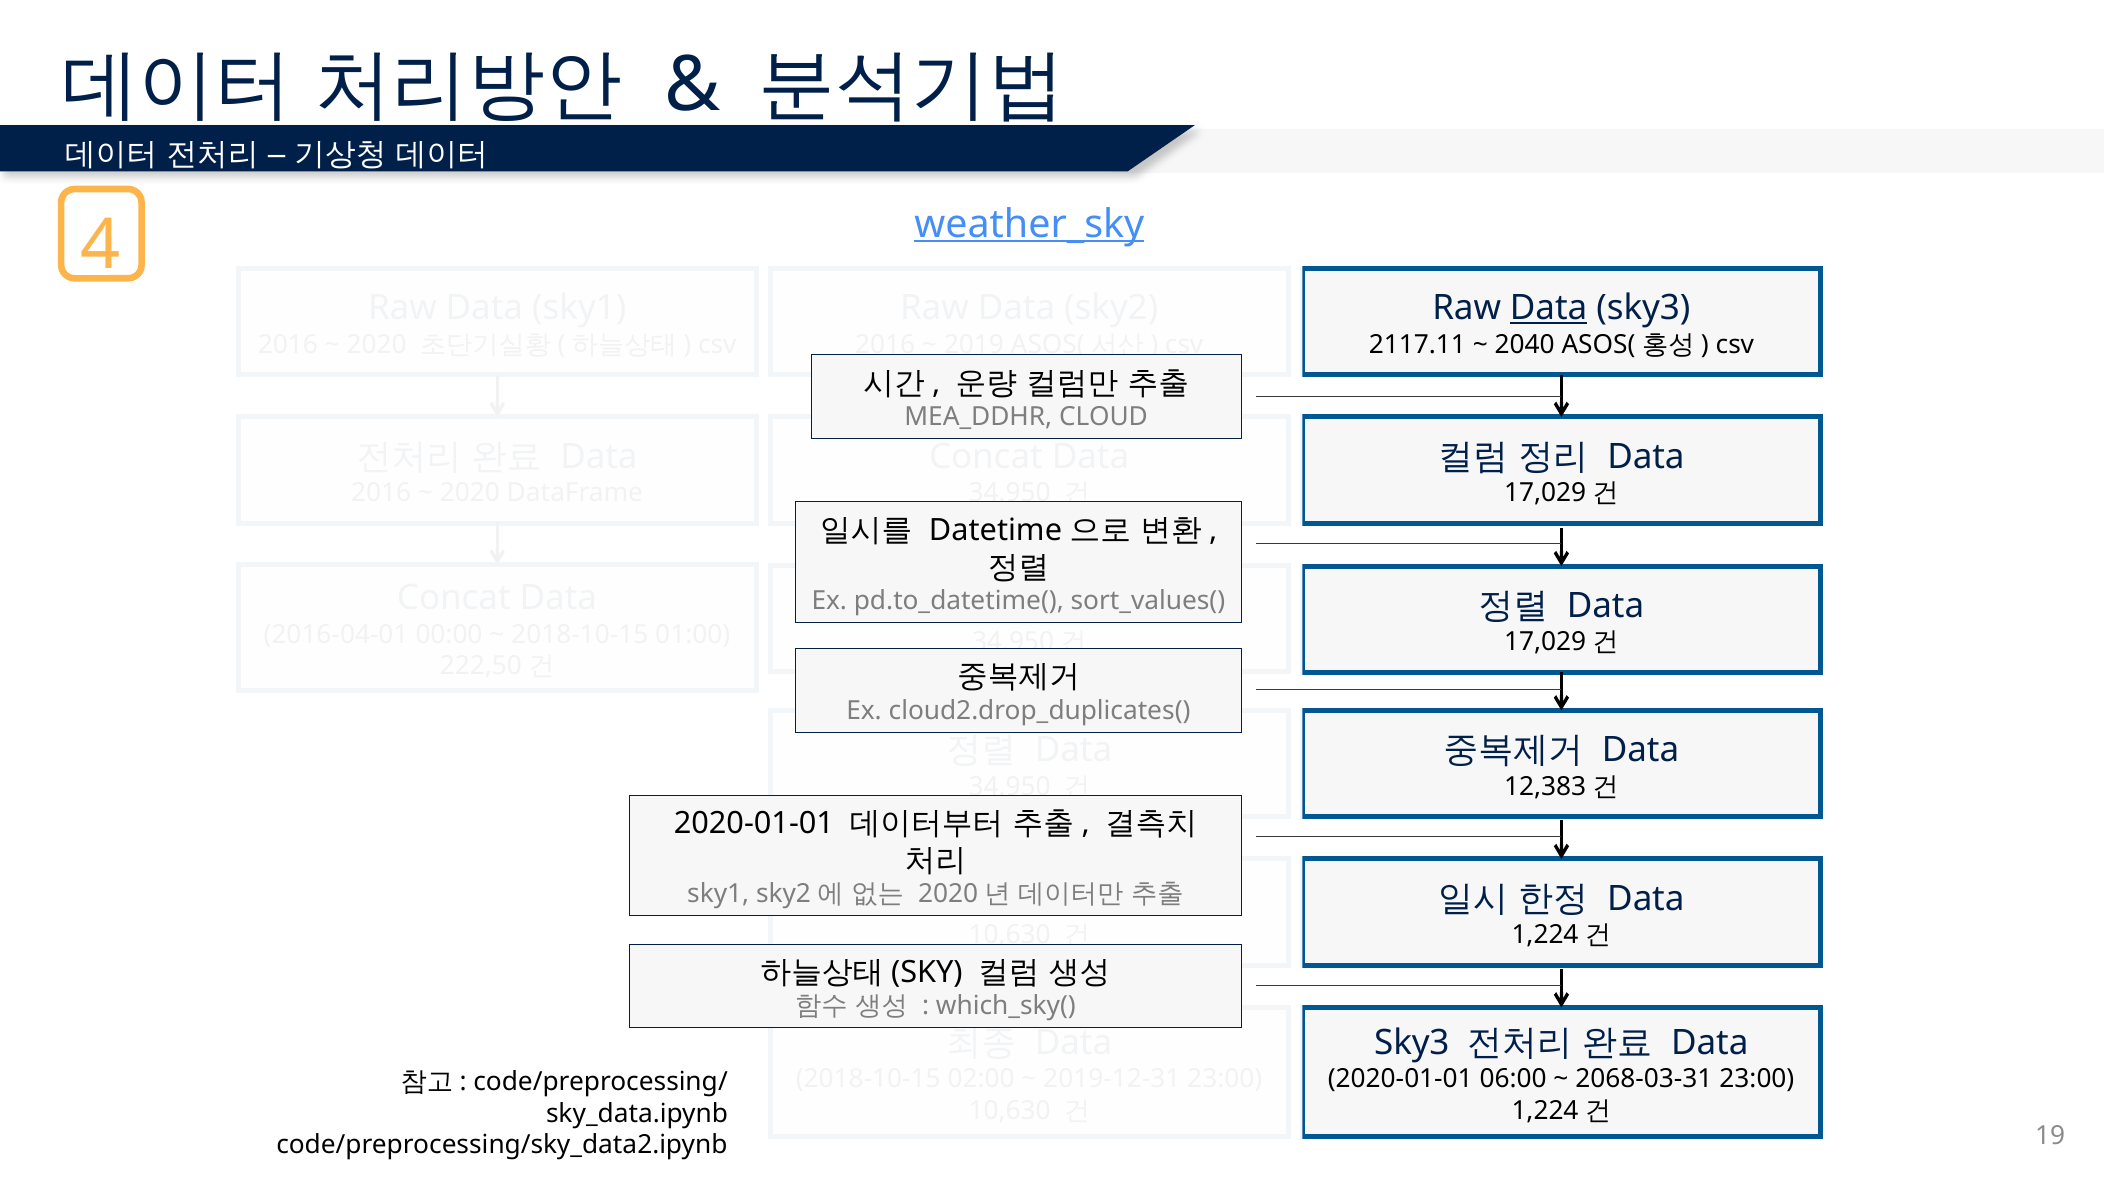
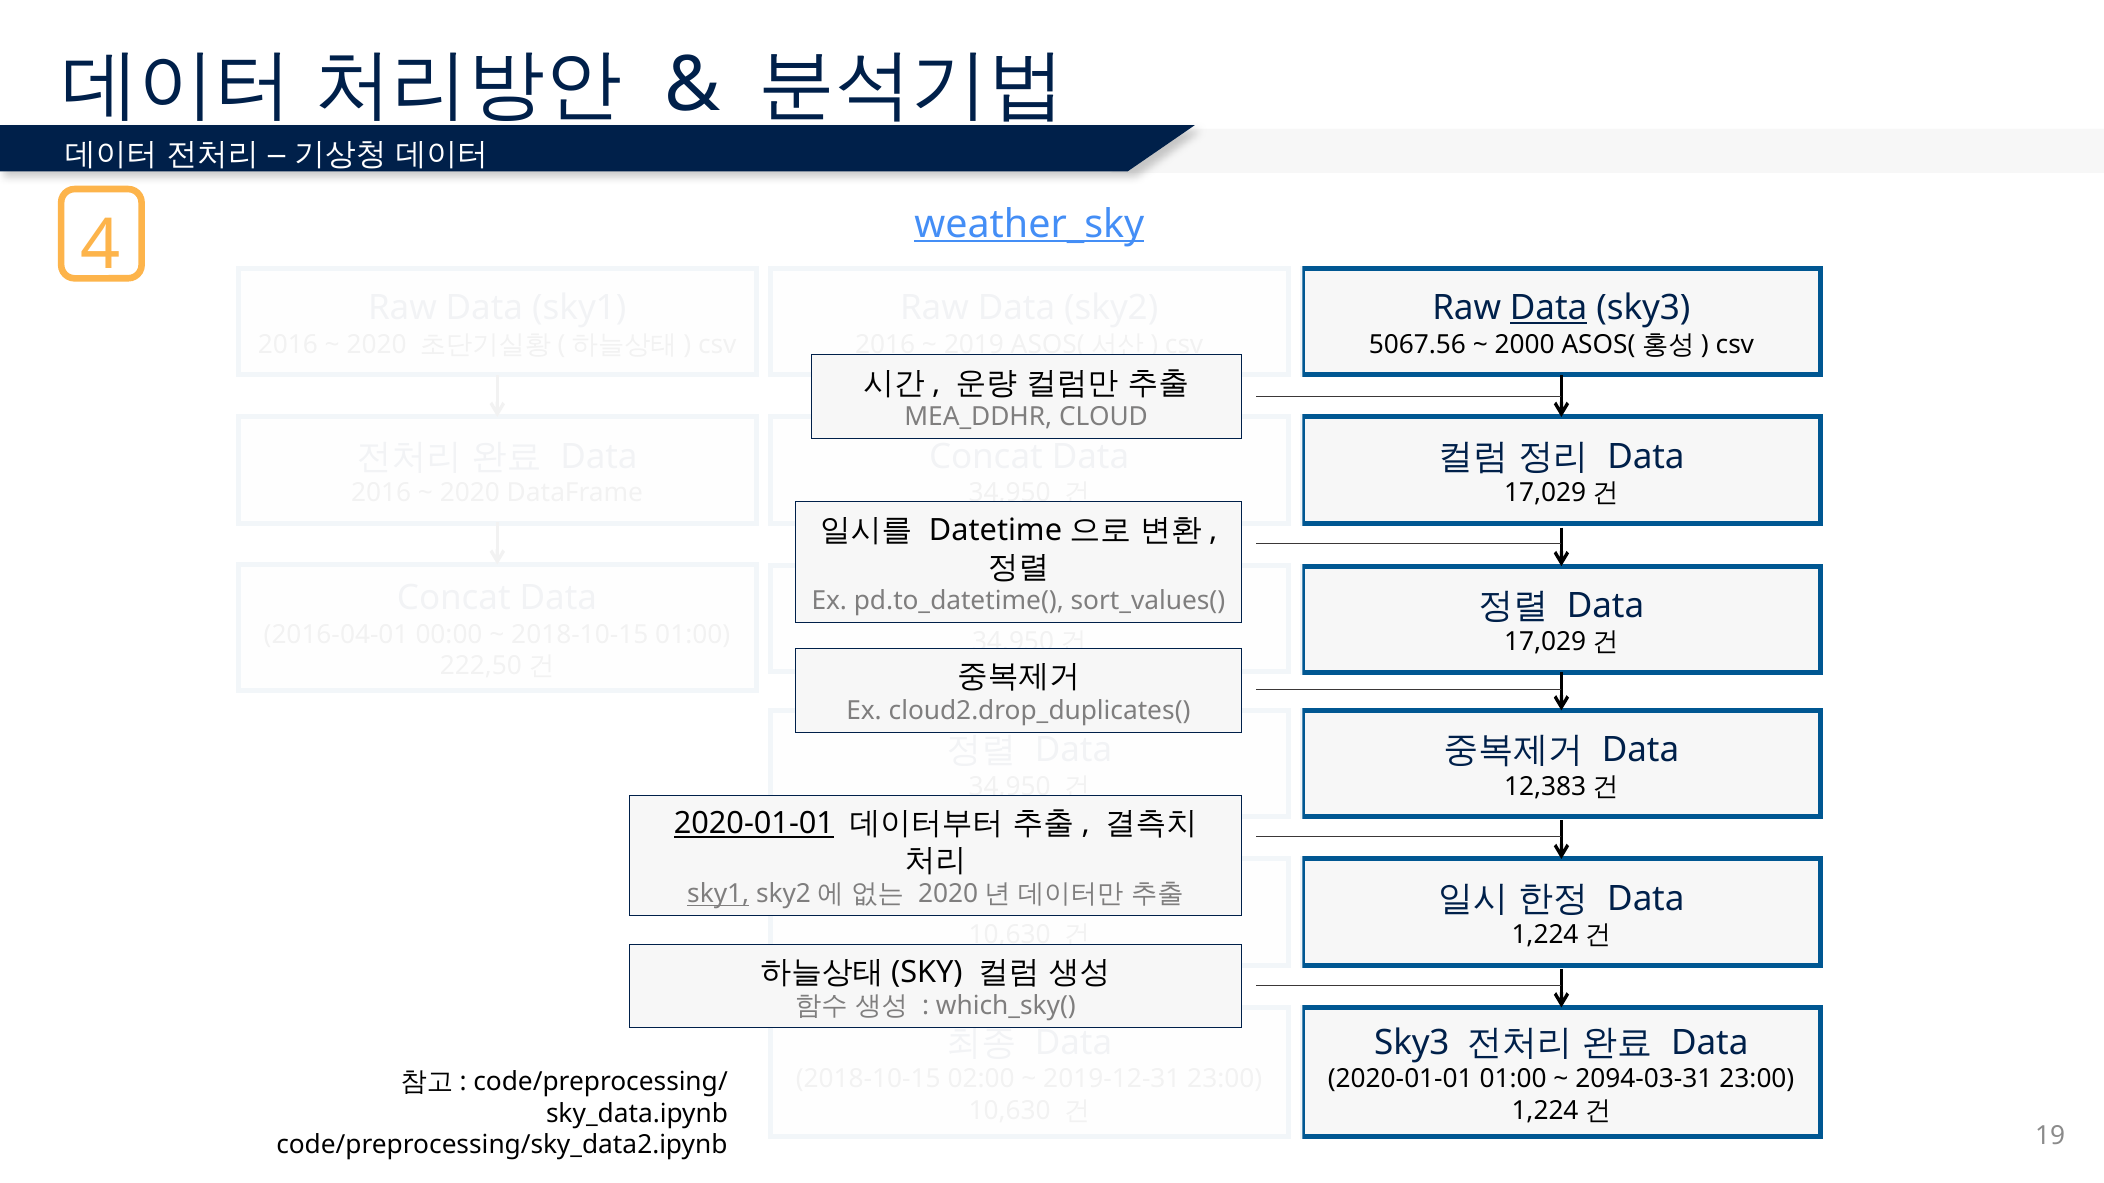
2117.11: 2117.11 -> 5067.56
2040: 2040 -> 2000
2020-01-01 at (754, 824) underline: none -> present
sky1 at (718, 895) underline: none -> present
2020-01-01 06:00: 06:00 -> 01:00
2068-03-31: 2068-03-31 -> 2094-03-31
